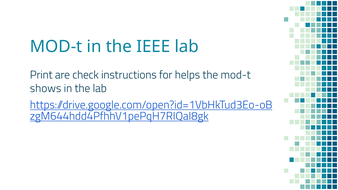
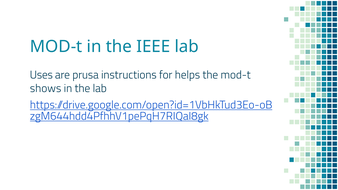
Print: Print -> Uses
check: check -> prusa
